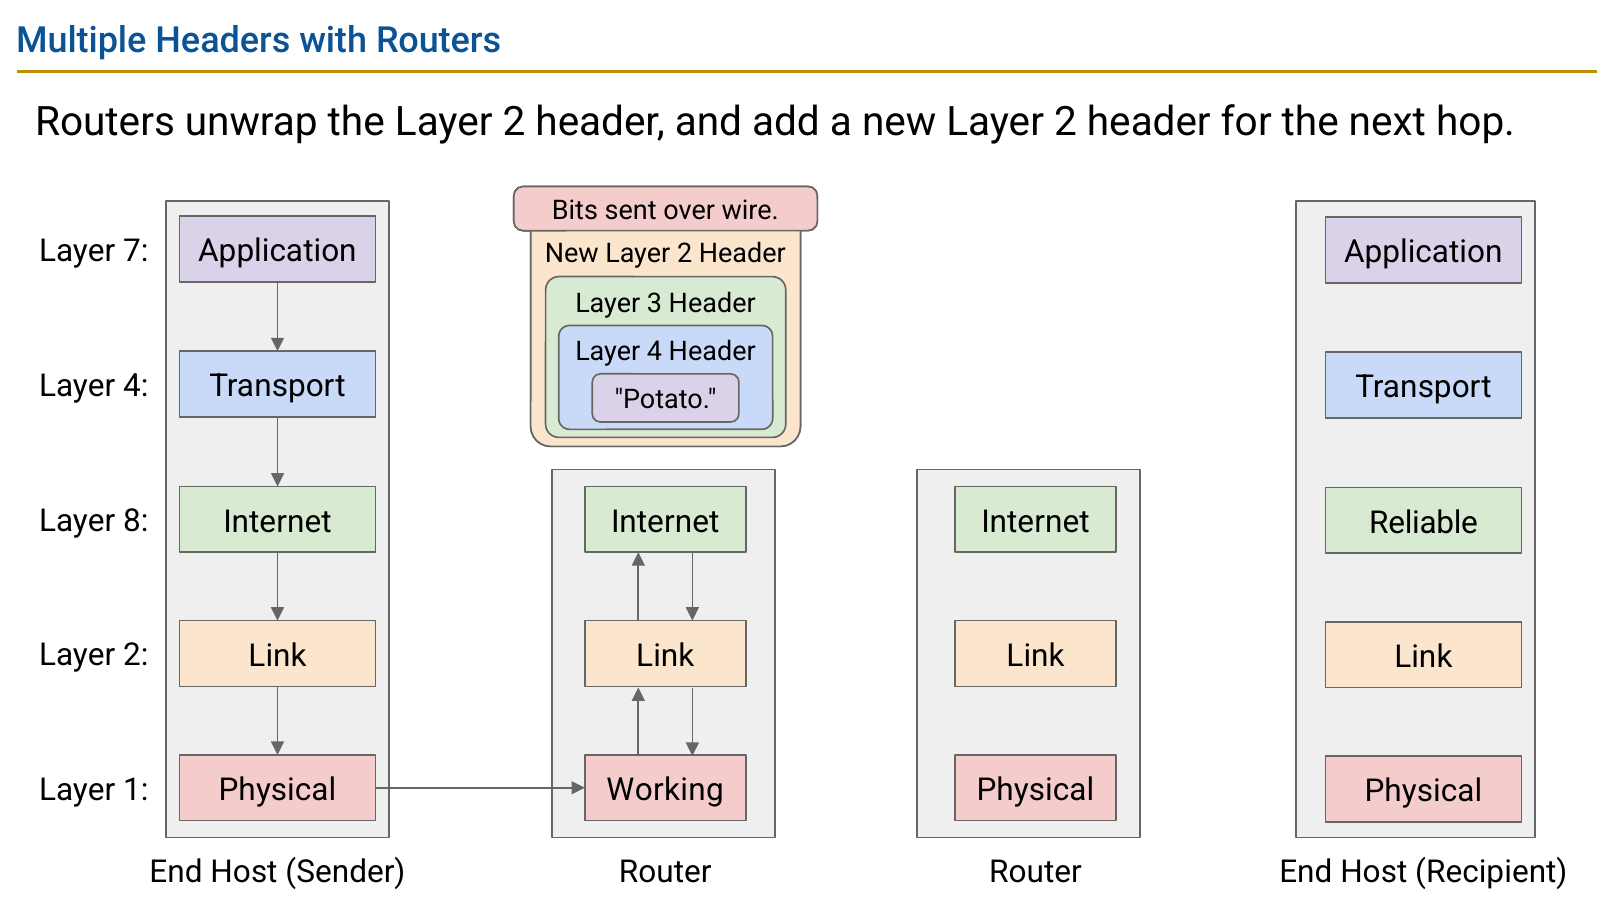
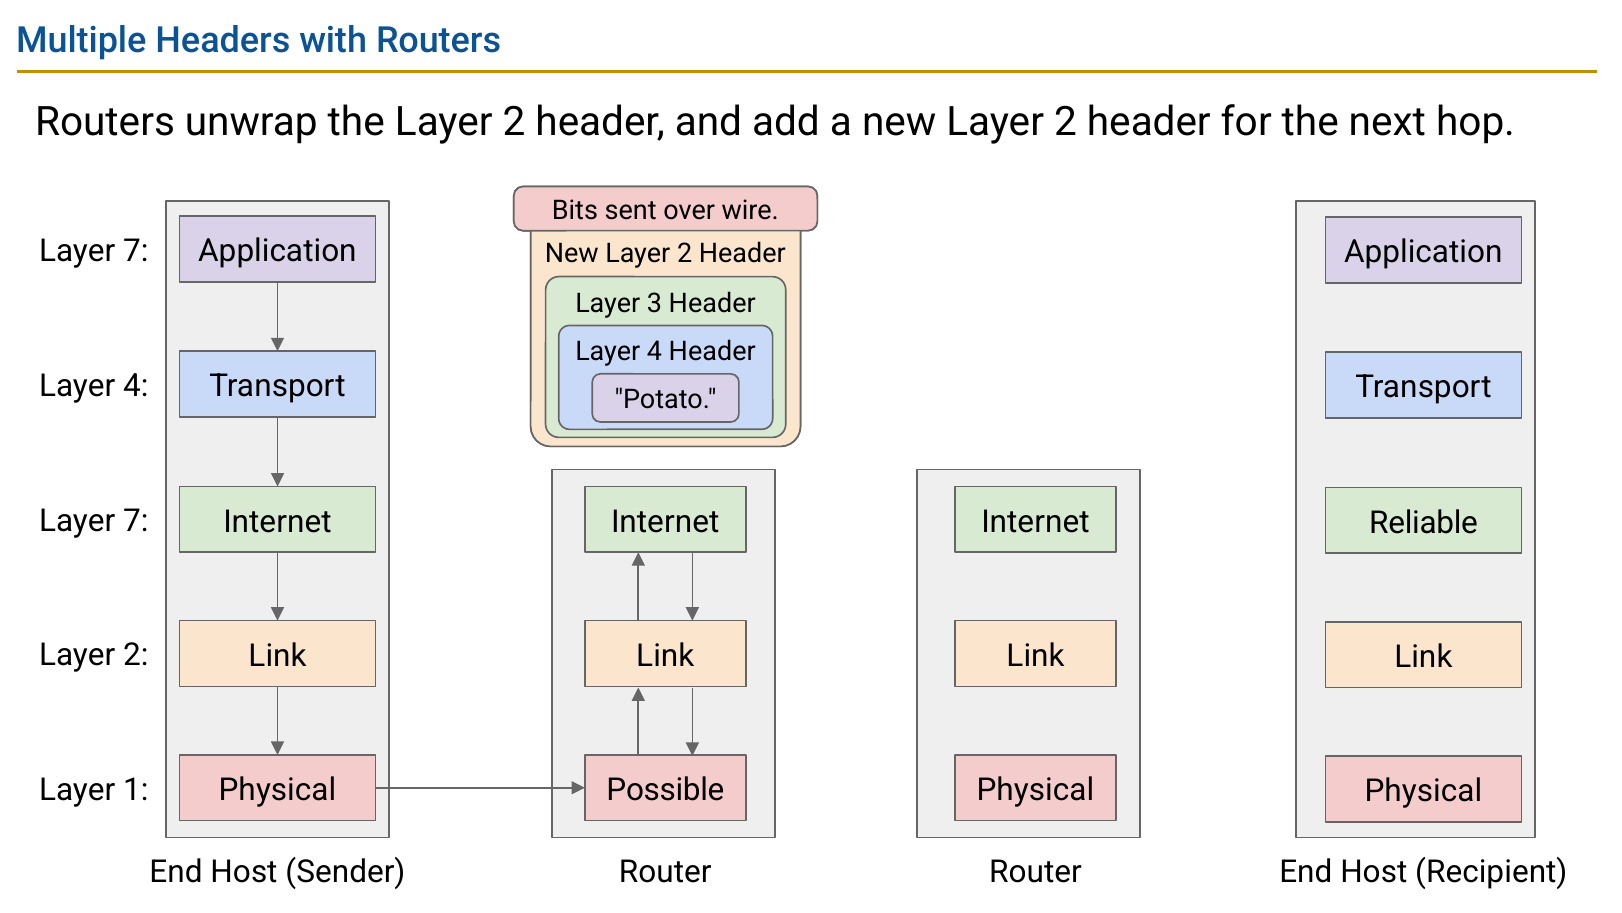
8 at (136, 521): 8 -> 7
Working: Working -> Possible
